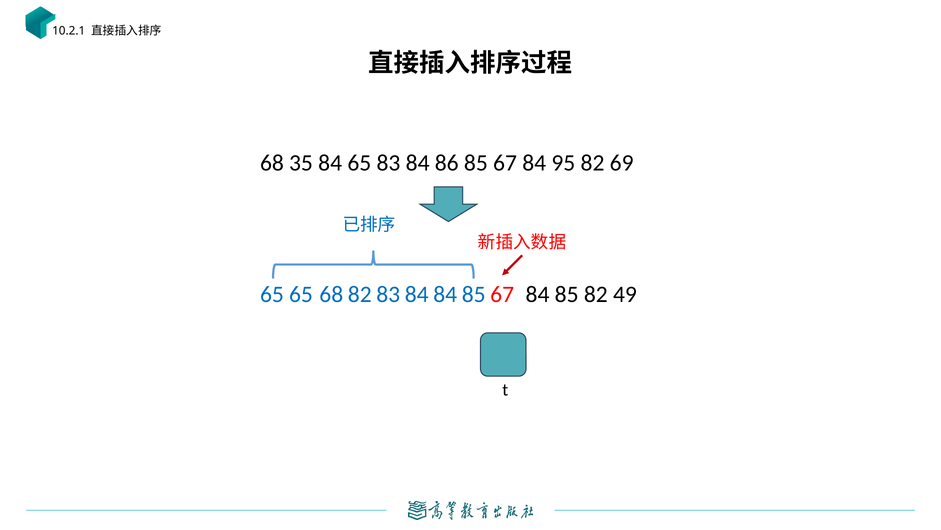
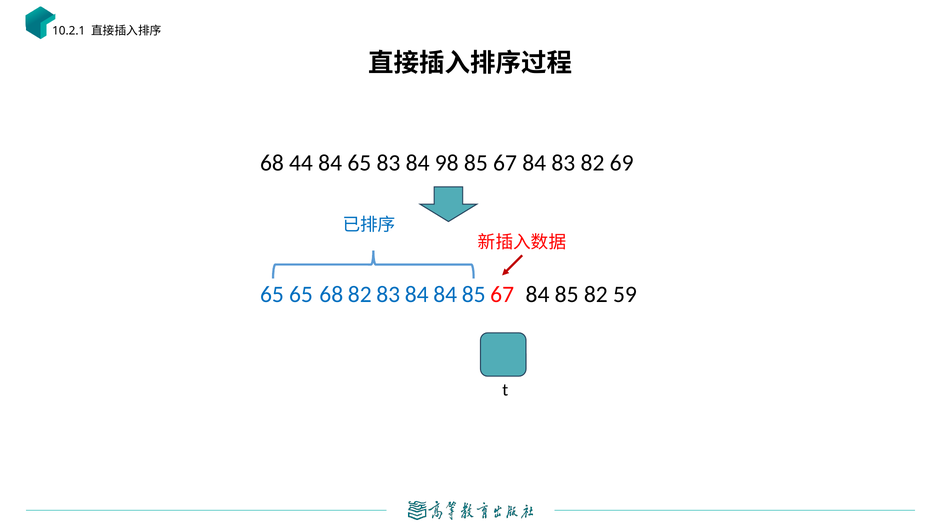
35: 35 -> 44
86: 86 -> 98
84 95: 95 -> 83
49: 49 -> 59
